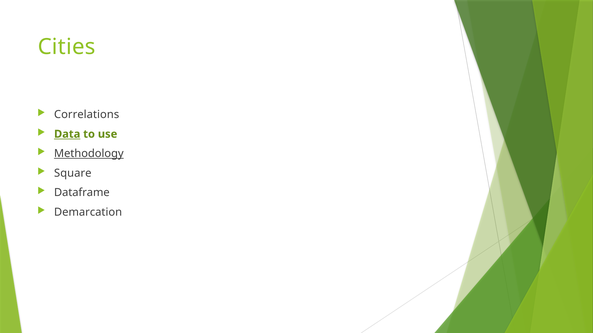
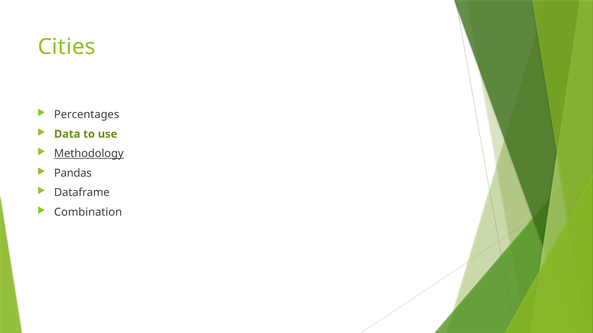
Correlations: Correlations -> Percentages
Data underline: present -> none
Square: Square -> Pandas
Demarcation: Demarcation -> Combination
